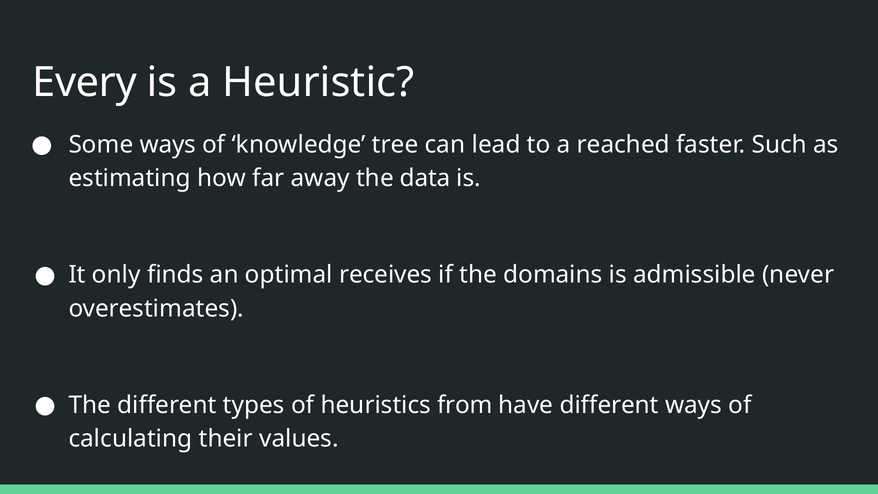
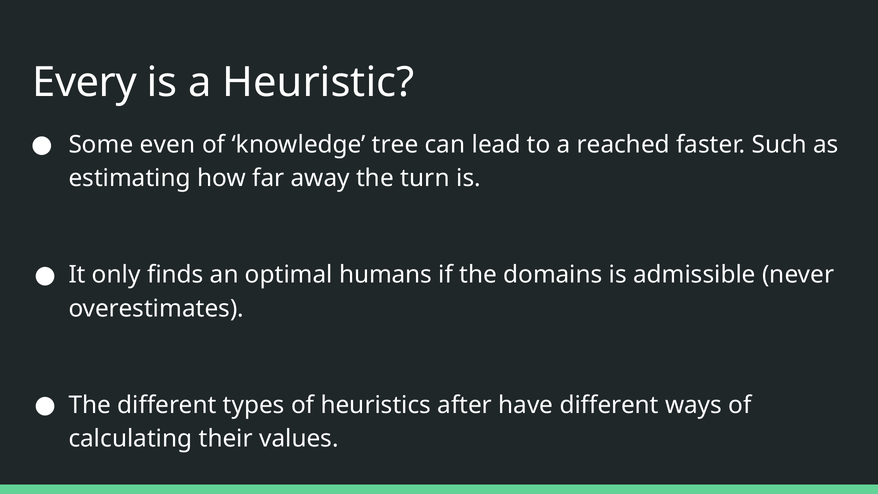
Some ways: ways -> even
data: data -> turn
receives: receives -> humans
from: from -> after
